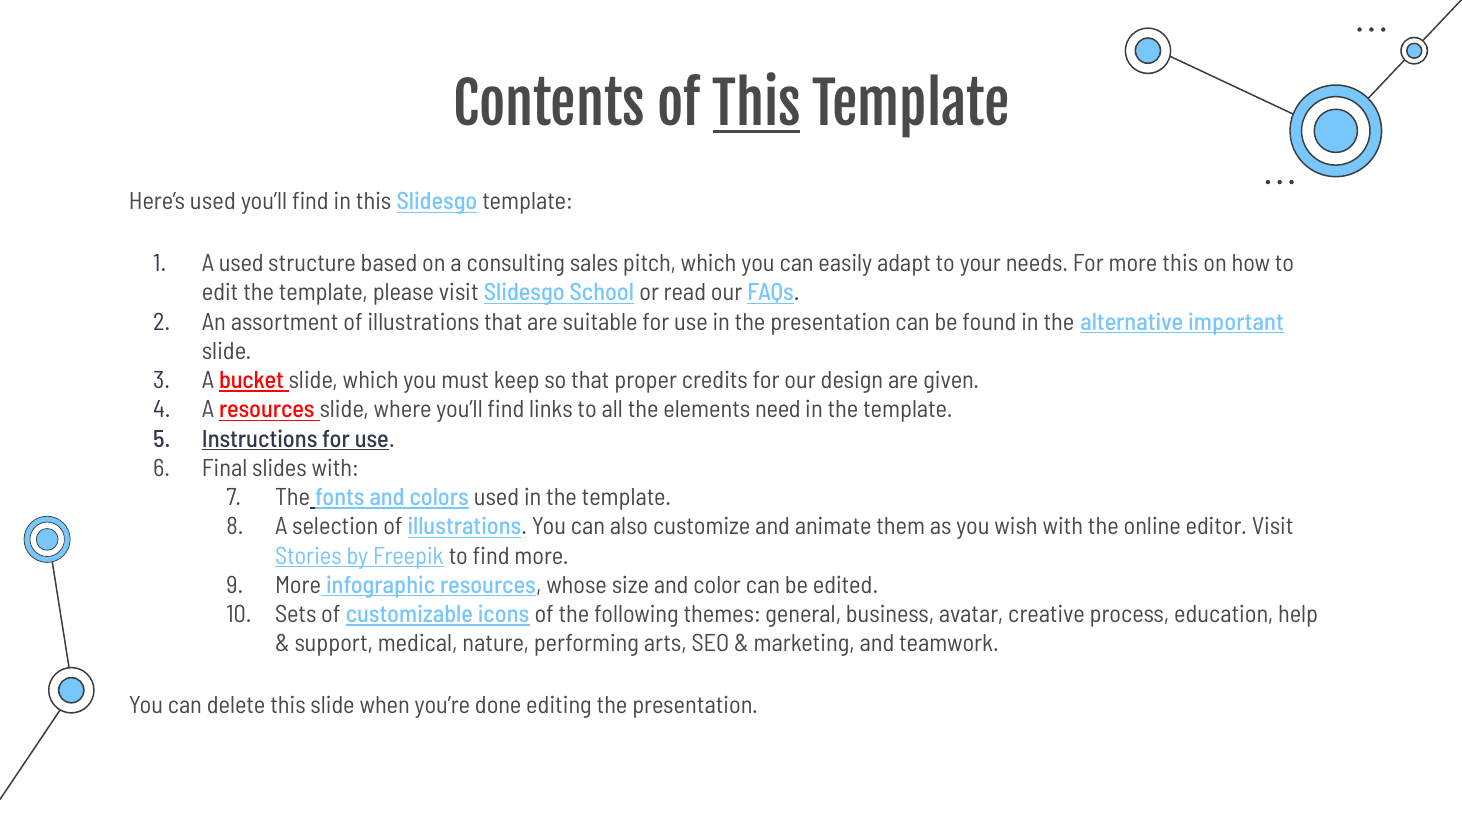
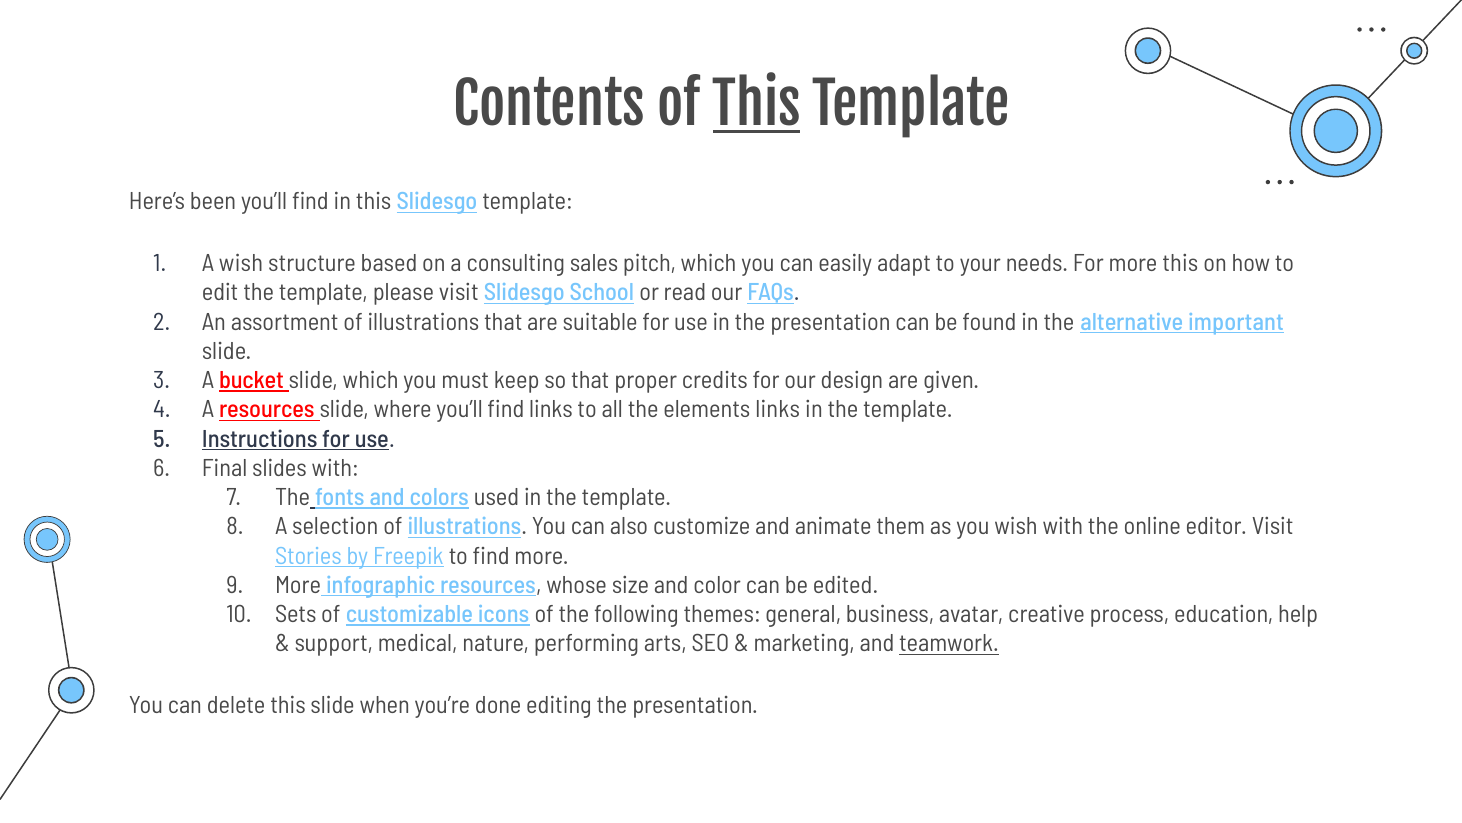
Here’s used: used -> been
A used: used -> wish
elements need: need -> links
teamwork underline: none -> present
